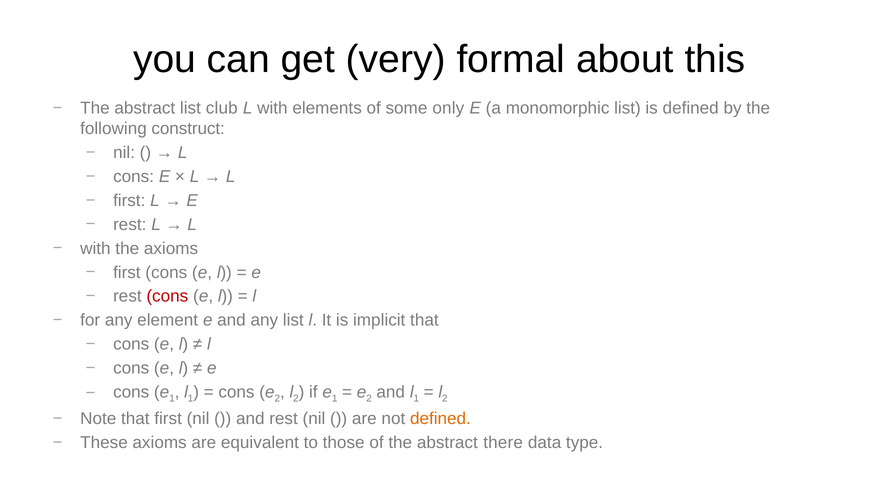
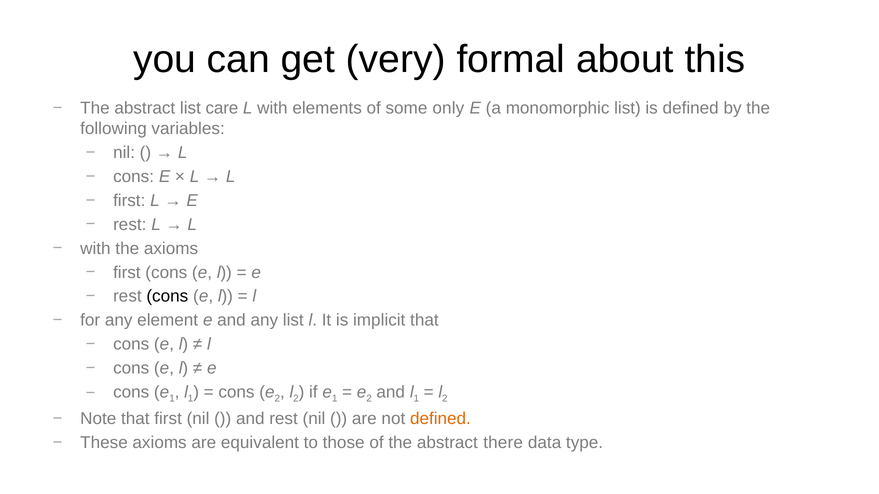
club: club -> care
construct: construct -> variables
cons at (167, 297) colour: red -> black
